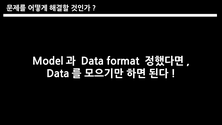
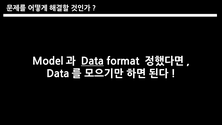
Data underline: none -> present
